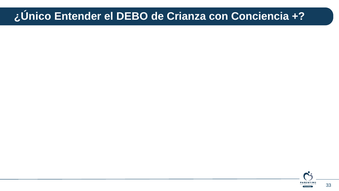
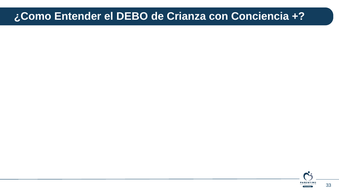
¿Único: ¿Único -> ¿Como
